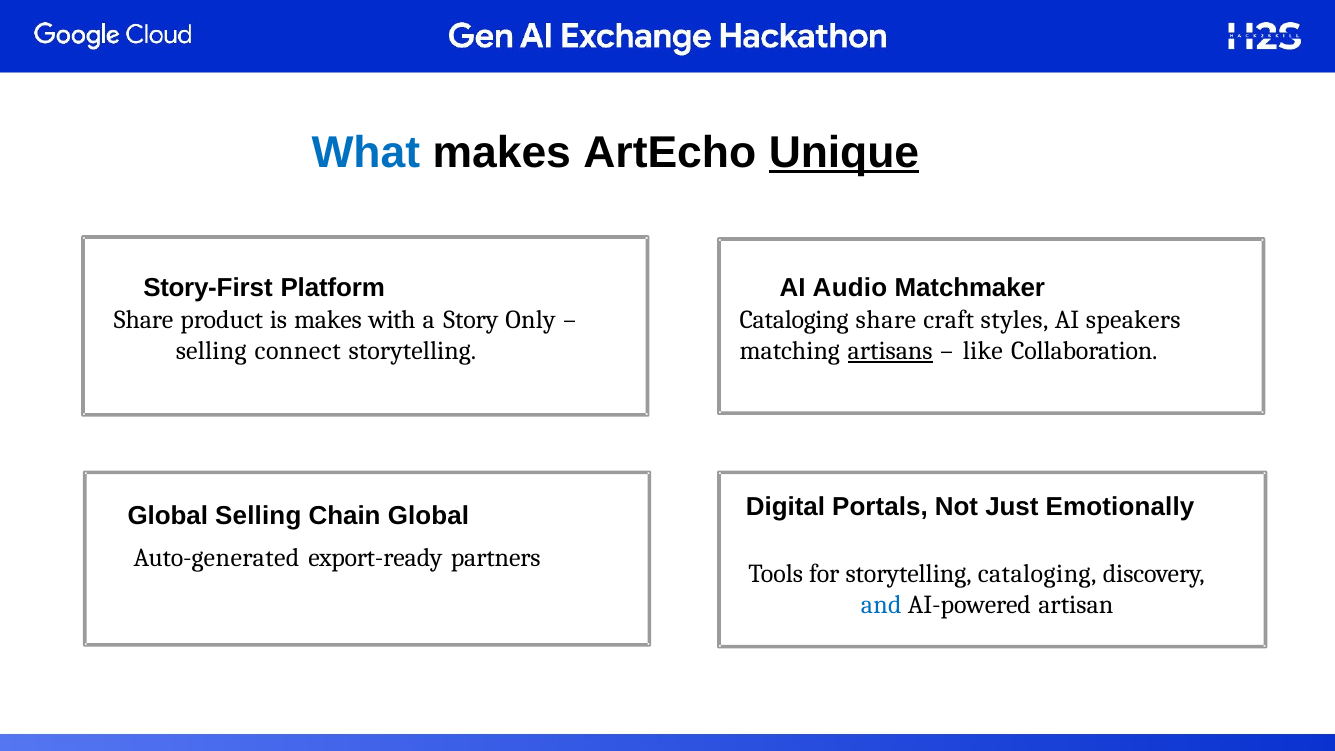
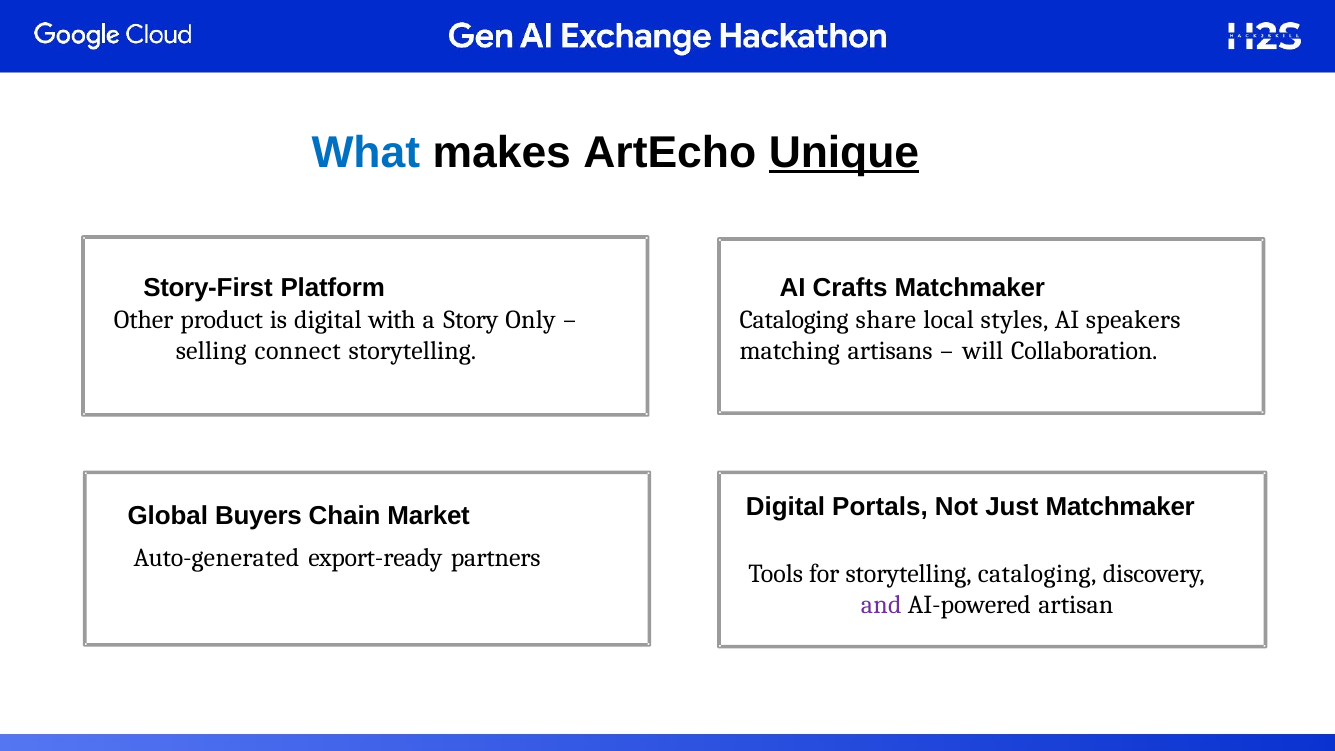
Audio: Audio -> Crafts
Share at (144, 319): Share -> Other
is makes: makes -> digital
craft: craft -> local
artisans underline: present -> none
like: like -> will
Just Emotionally: Emotionally -> Matchmaker
🌍Global Selling: Selling -> Buyers
Global: Global -> Market
and colour: blue -> purple
